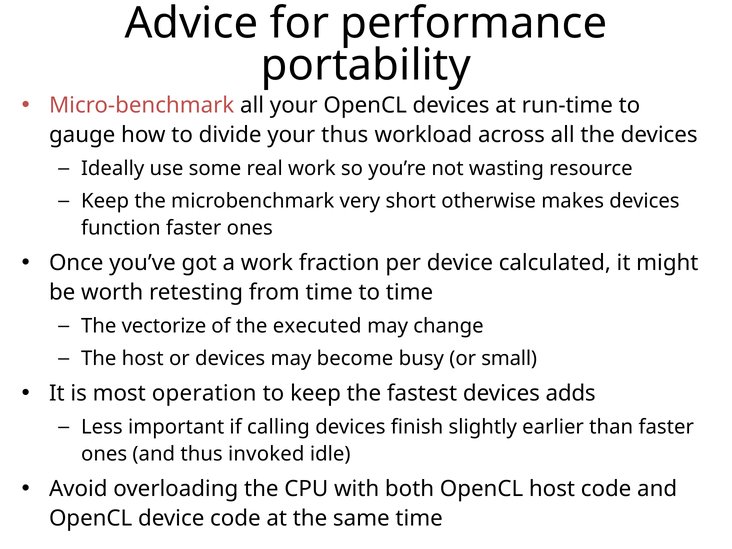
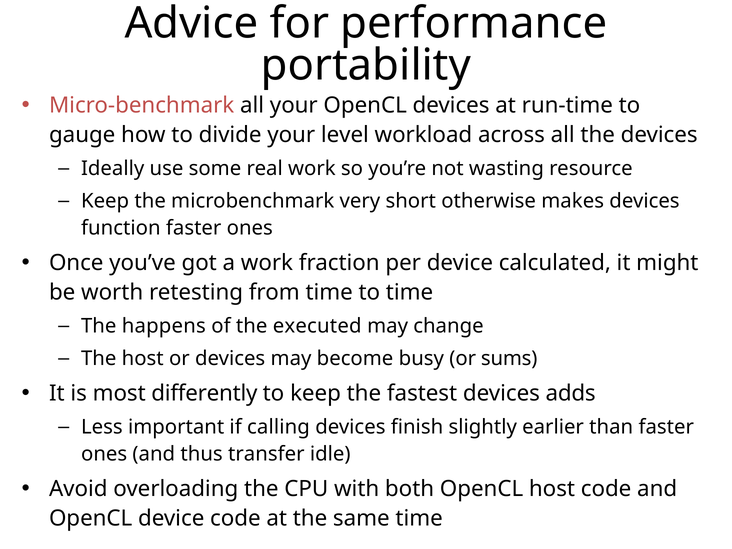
your thus: thus -> level
vectorize: vectorize -> happens
small: small -> sums
operation: operation -> differently
invoked: invoked -> transfer
